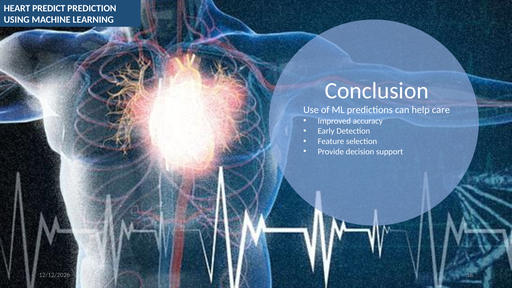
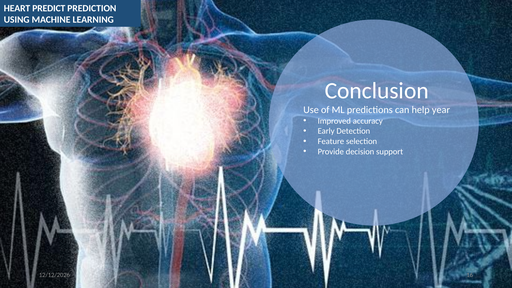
care: care -> year
